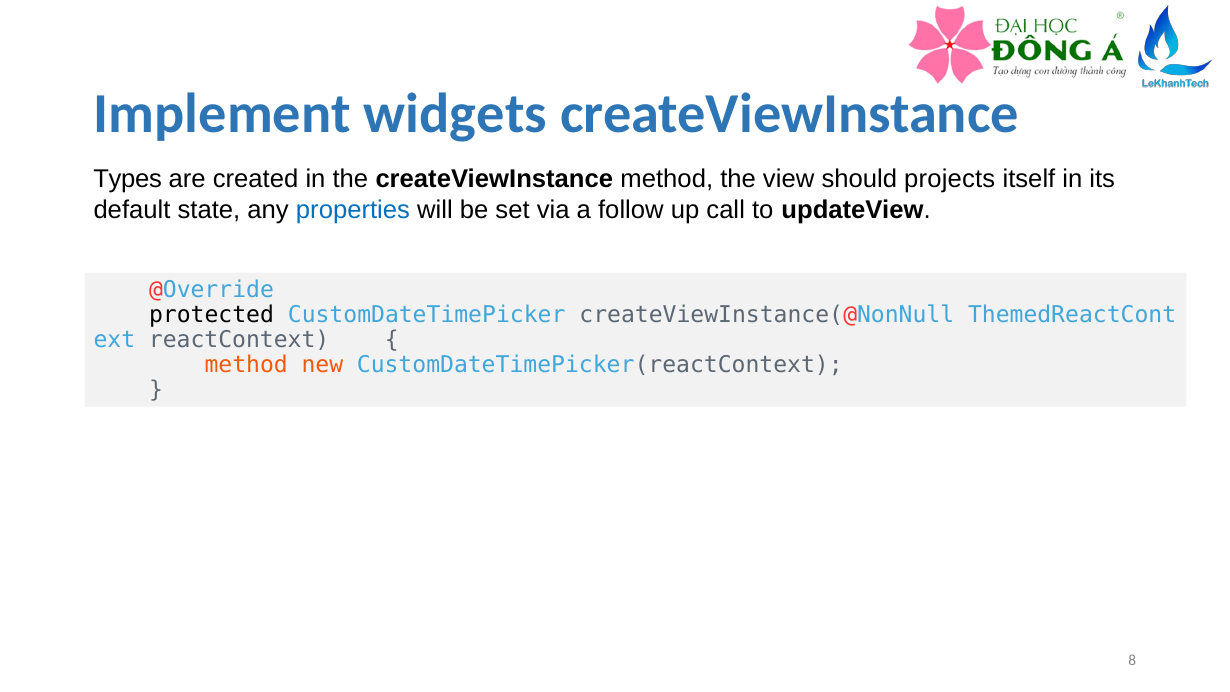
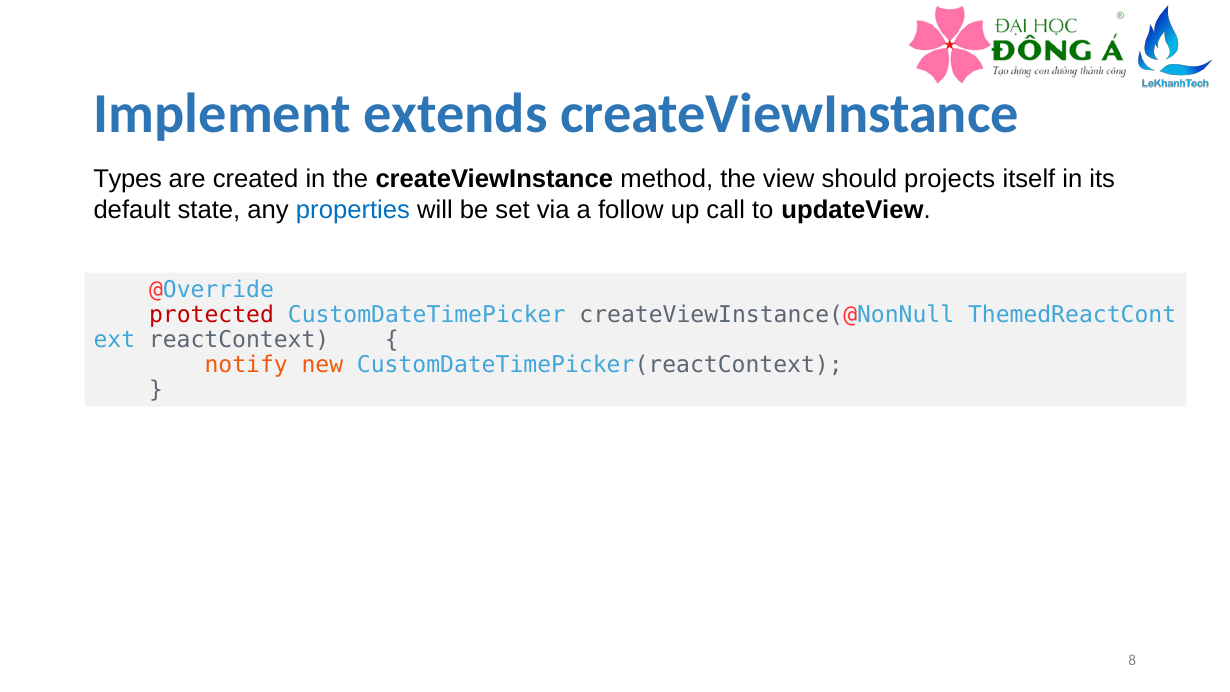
widgets: widgets -> extends
protected colour: black -> red
method at (246, 365): method -> notify
